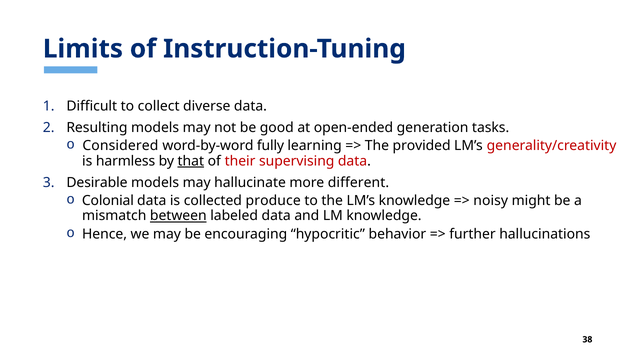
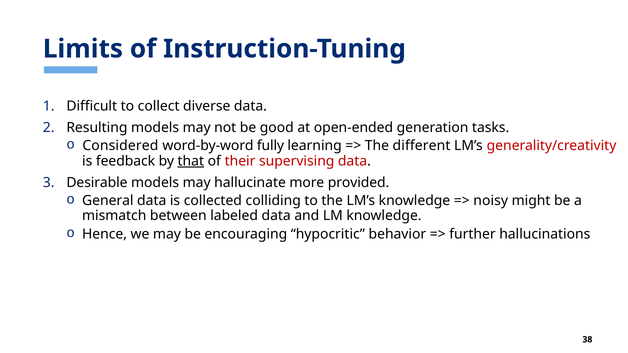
provided: provided -> different
harmless: harmless -> feedback
different: different -> provided
Colonial: Colonial -> General
produce: produce -> colliding
between underline: present -> none
